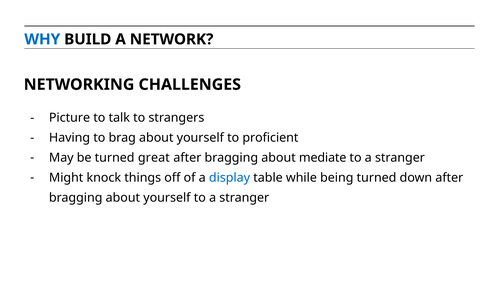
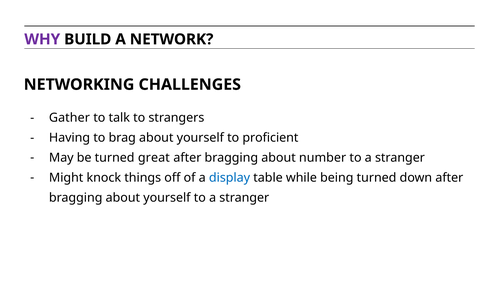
WHY colour: blue -> purple
Picture: Picture -> Gather
mediate: mediate -> number
